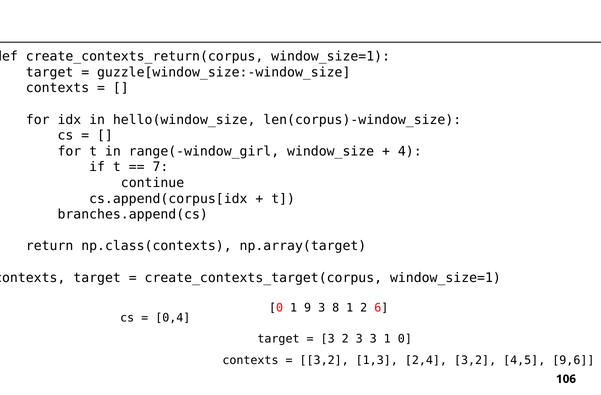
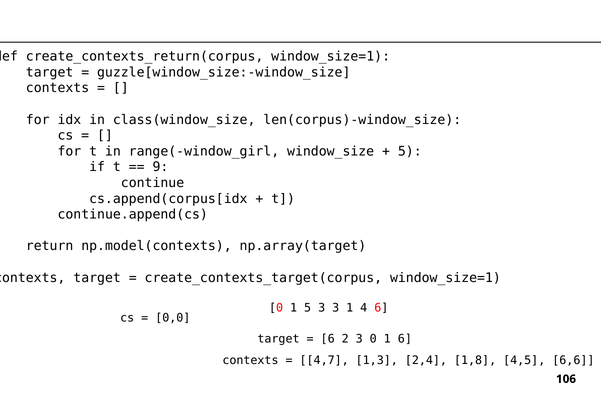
hello(window_size: hello(window_size -> class(window_size
4 at (410, 151): 4 -> 5
7: 7 -> 9
branches.append(cs: branches.append(cs -> continue.append(cs
np.class(contexts: np.class(contexts -> np.model(contexts
1 9: 9 -> 5
3 8: 8 -> 3
1 2: 2 -> 4
0,4: 0,4 -> 0,0
3 at (328, 339): 3 -> 6
3 3: 3 -> 0
1 0: 0 -> 6
3,2 at (324, 360): 3,2 -> 4,7
2,4 3,2: 3,2 -> 1,8
9,6: 9,6 -> 6,6
